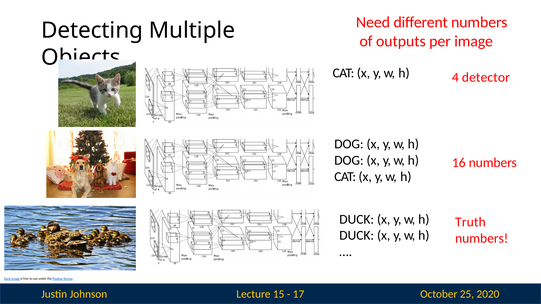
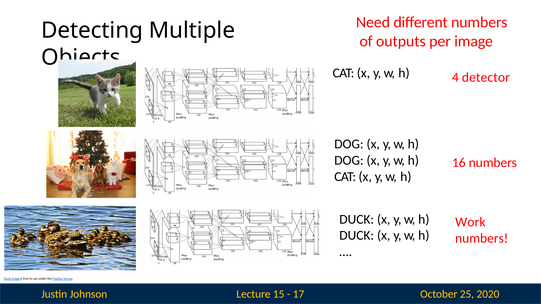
Truth: Truth -> Work
